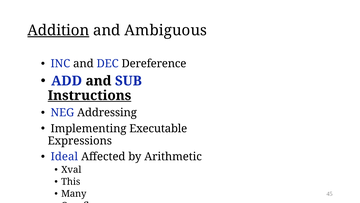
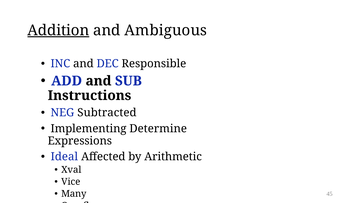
Dereference: Dereference -> Responsible
Instructions underline: present -> none
Addressing: Addressing -> Subtracted
Executable: Executable -> Determine
This: This -> Vice
